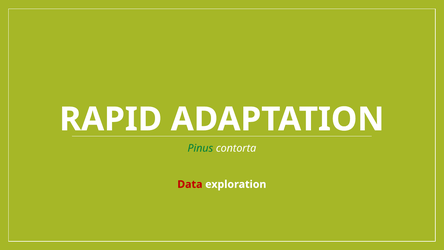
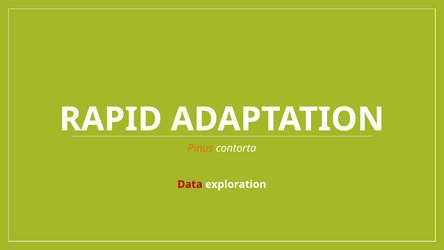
Pinus colour: green -> orange
